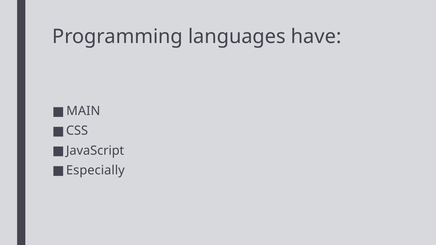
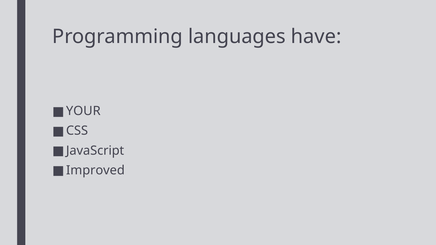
MAIN: MAIN -> YOUR
Especially: Especially -> Improved
